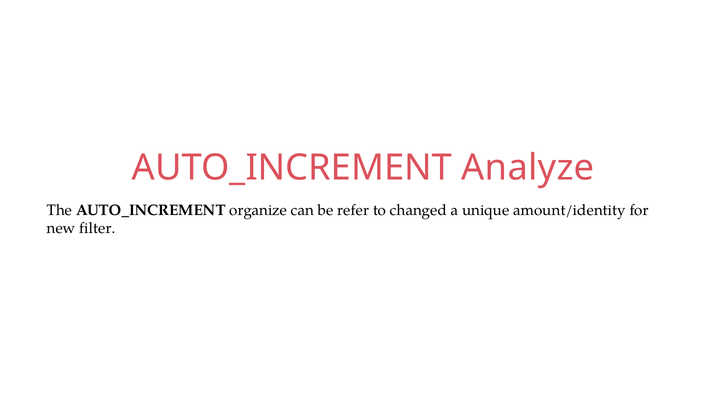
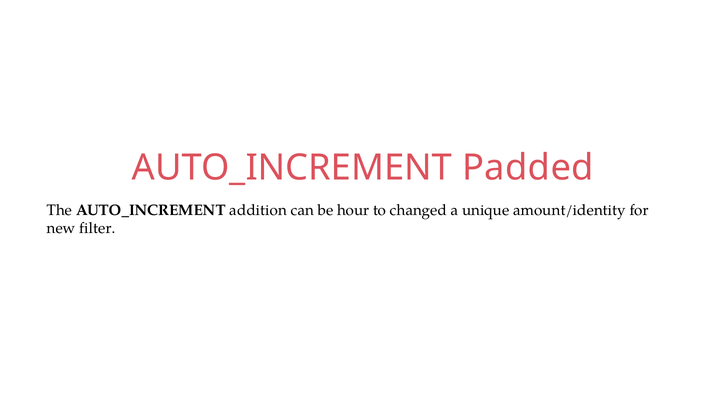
Analyze: Analyze -> Padded
organize: organize -> addition
refer: refer -> hour
